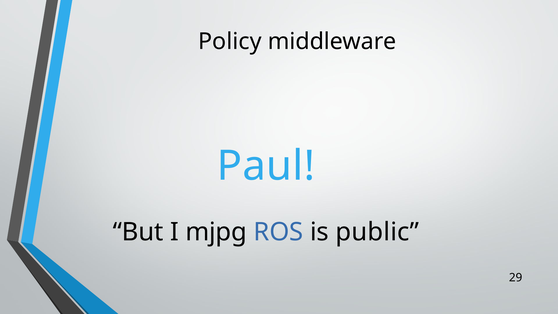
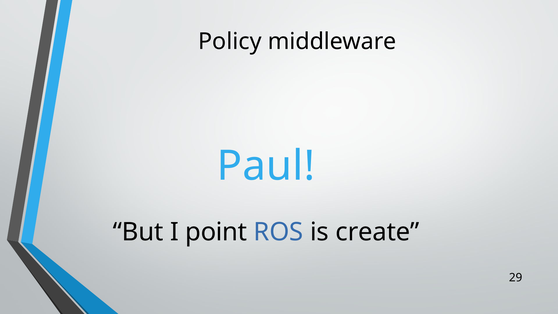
mjpg: mjpg -> point
public: public -> create
